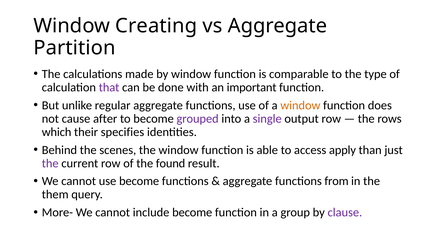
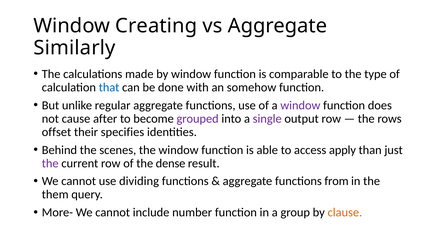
Partition: Partition -> Similarly
that colour: purple -> blue
important: important -> somehow
window at (300, 106) colour: orange -> purple
which: which -> offset
found: found -> dense
use become: become -> dividing
include become: become -> number
clause colour: purple -> orange
